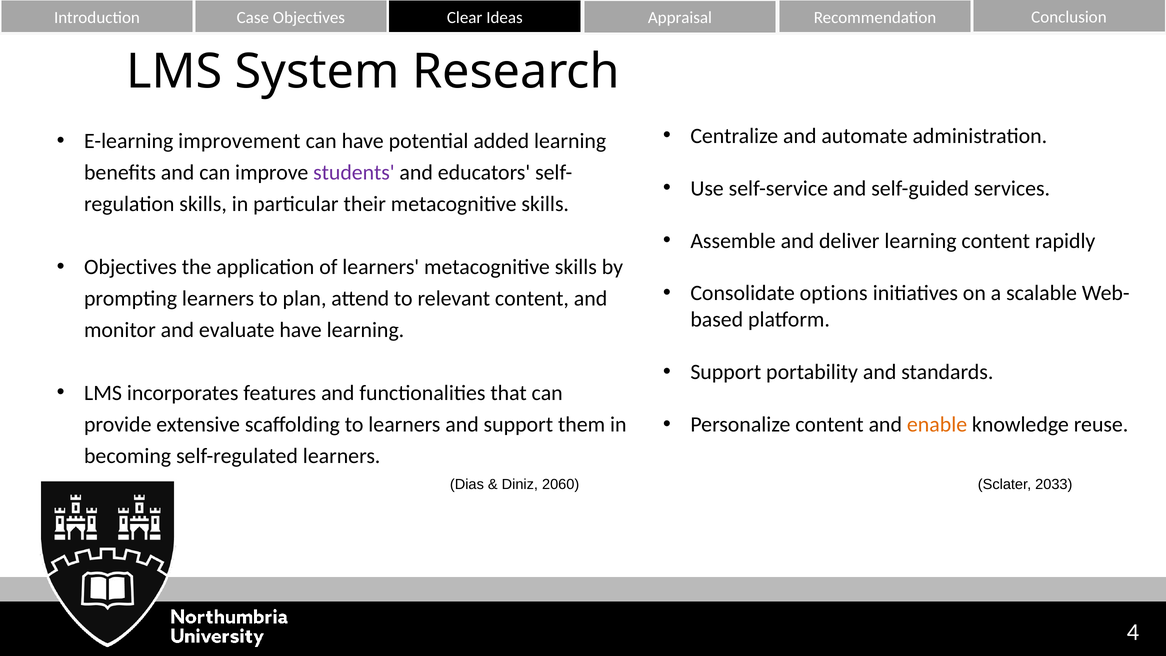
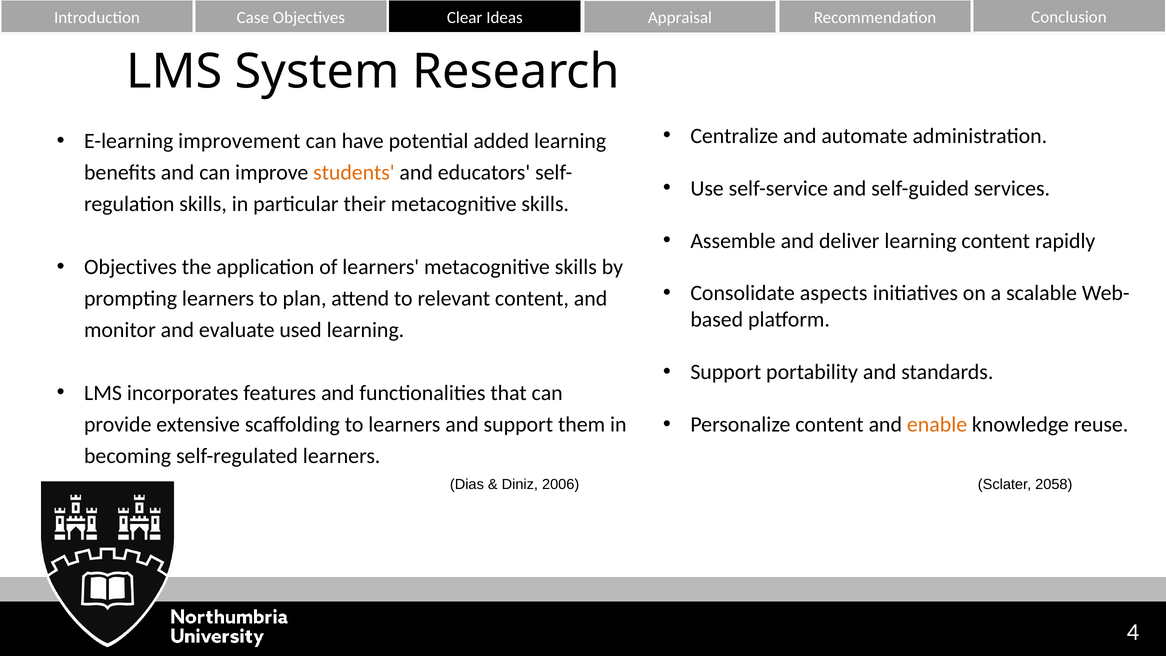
students colour: purple -> orange
options: options -> aspects
evaluate have: have -> used
2060: 2060 -> 2006
2033: 2033 -> 2058
